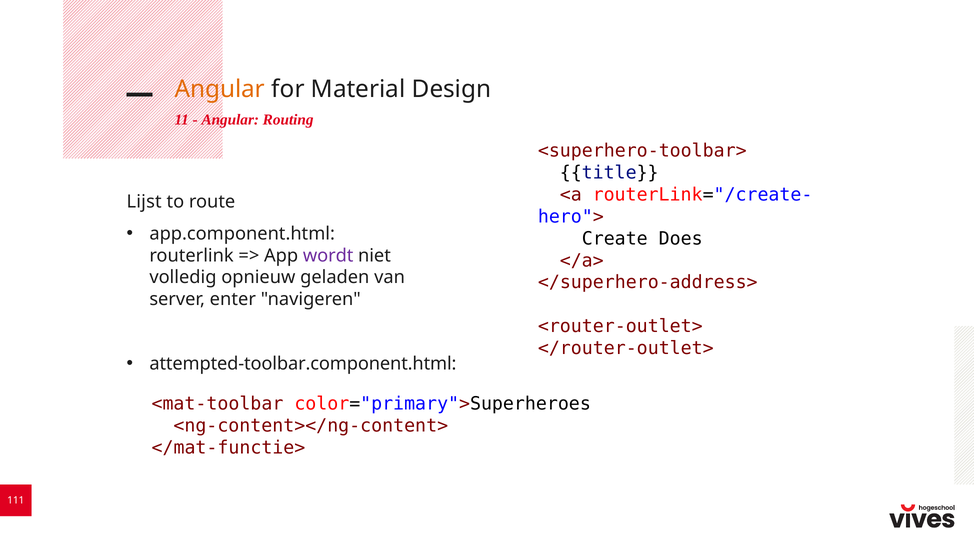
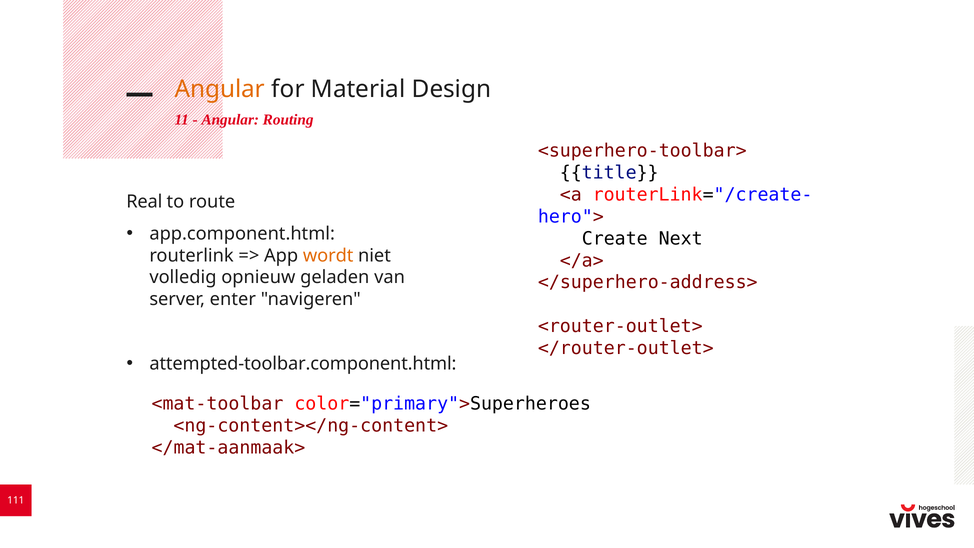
Lijst: Lijst -> Real
Does: Does -> Next
wordt colour: purple -> orange
</mat-functie>: </mat-functie> -> </mat-aanmaak>
